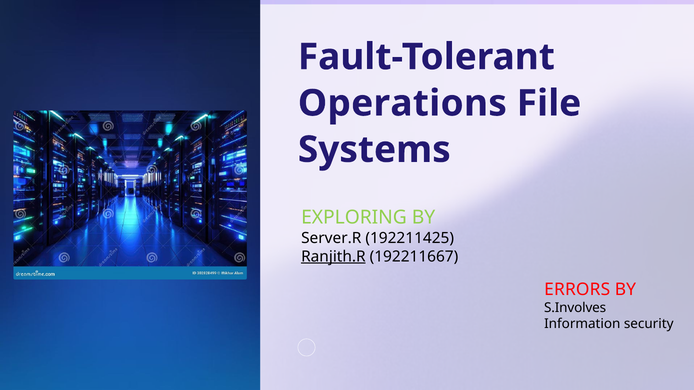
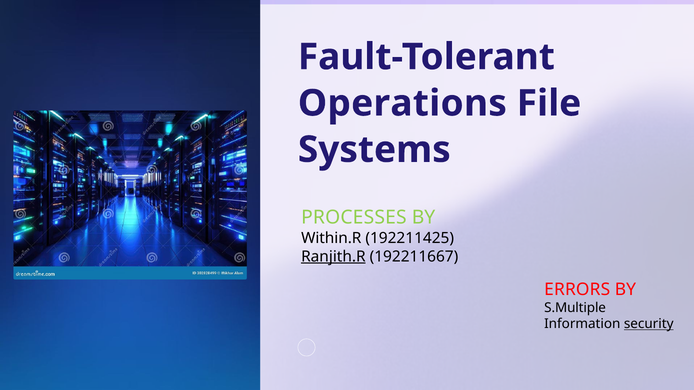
EXPLORING: EXPLORING -> PROCESSES
Server.R: Server.R -> Within.R
S.Involves: S.Involves -> S.Multiple
security underline: none -> present
